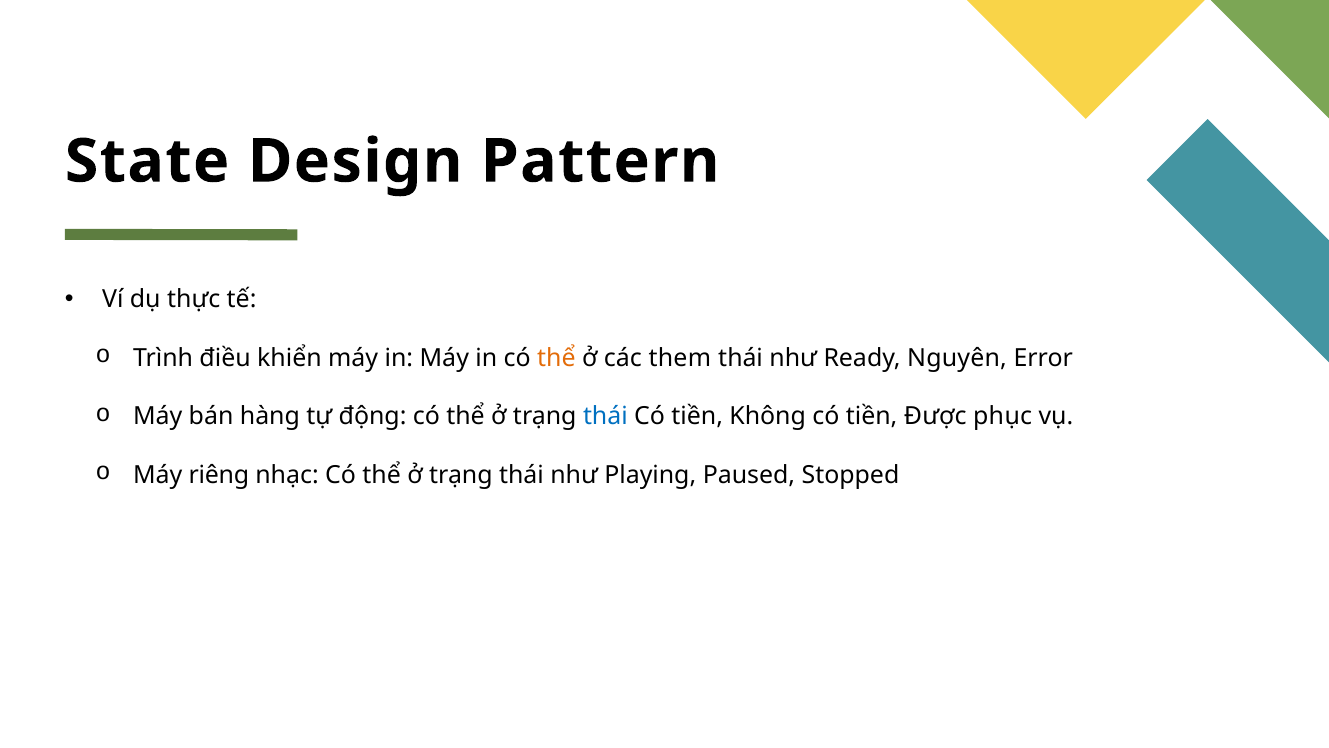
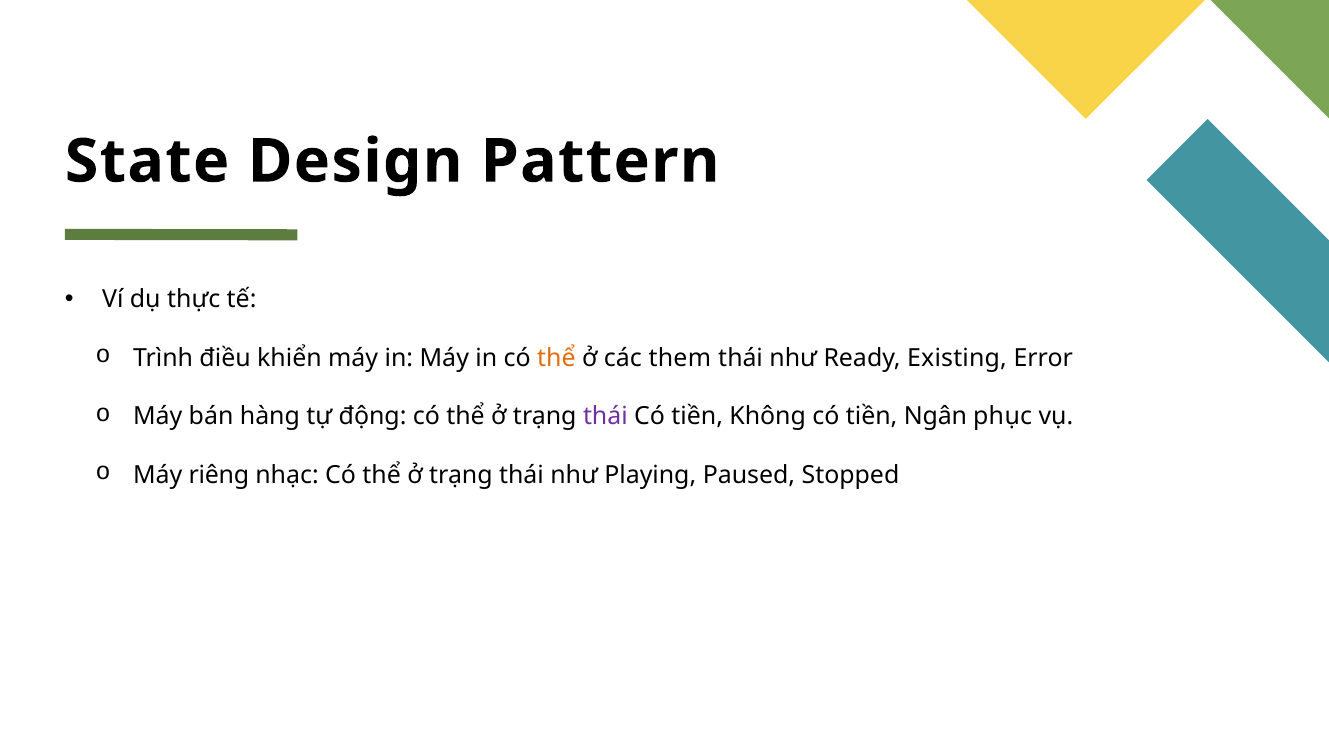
Nguyên: Nguyên -> Existing
thái at (605, 416) colour: blue -> purple
Được: Được -> Ngân
